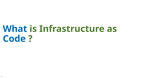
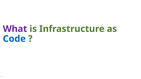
What colour: blue -> purple
